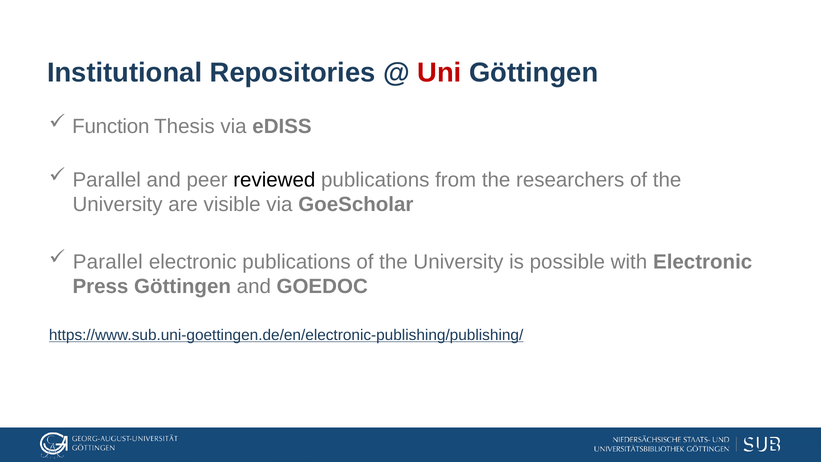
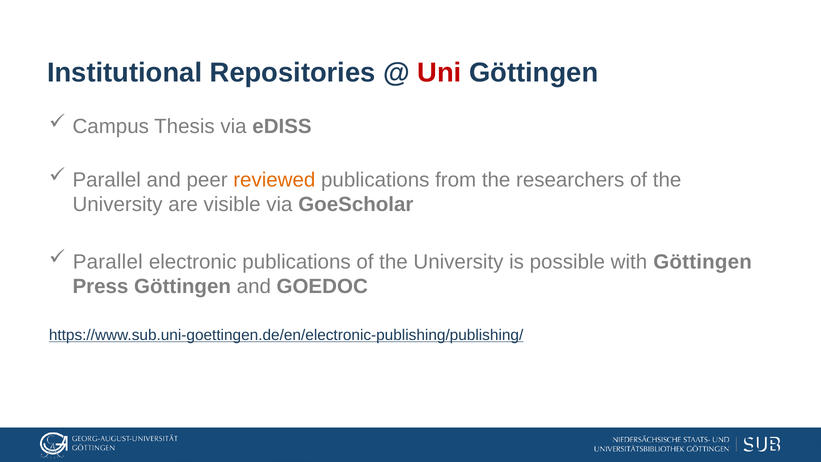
Function: Function -> Campus
reviewed colour: black -> orange
with Electronic: Electronic -> Göttingen
